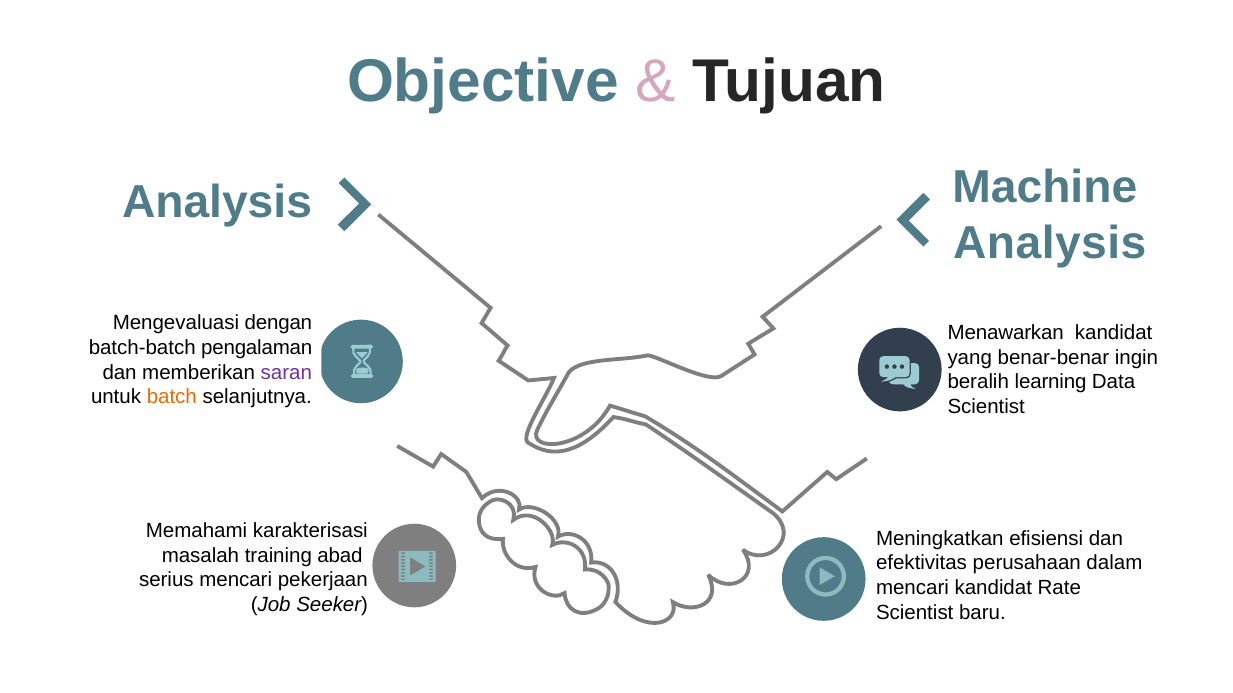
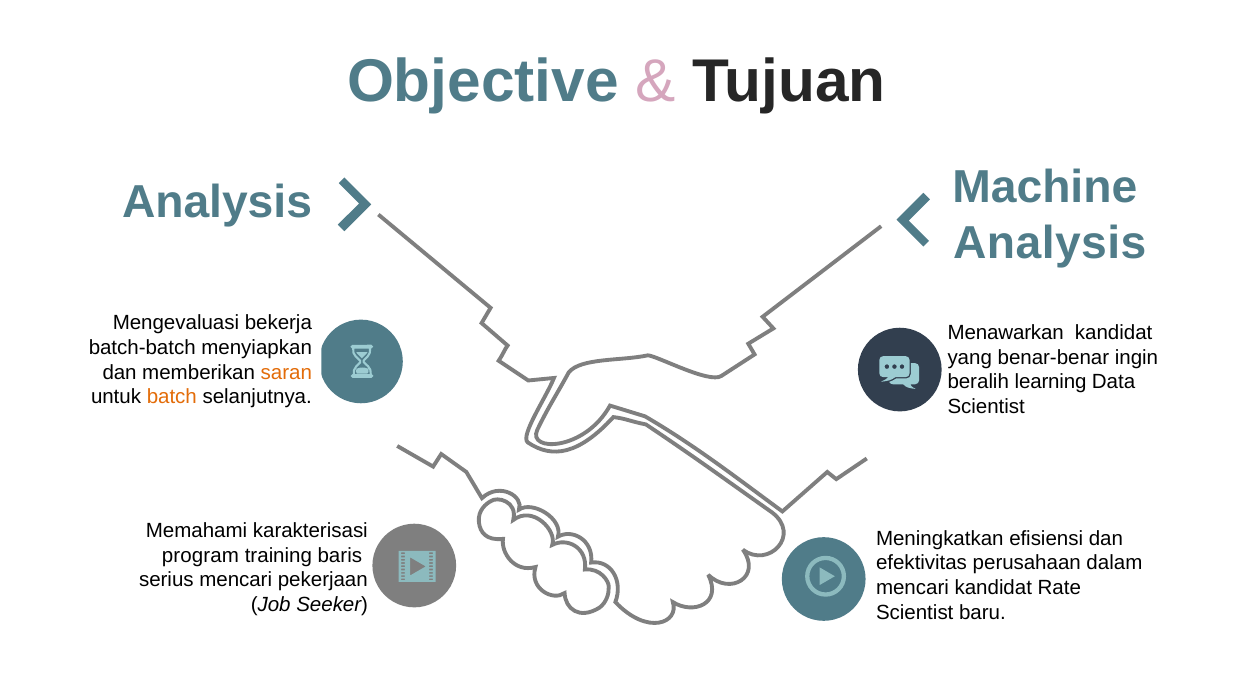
dengan: dengan -> bekerja
pengalaman: pengalaman -> menyiapkan
saran colour: purple -> orange
masalah: masalah -> program
abad: abad -> baris
